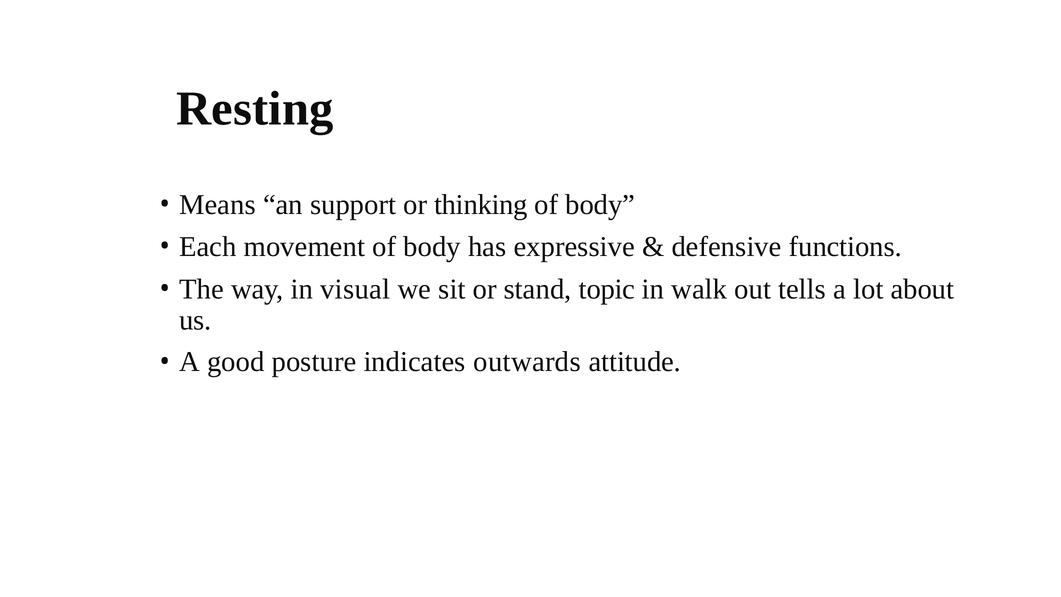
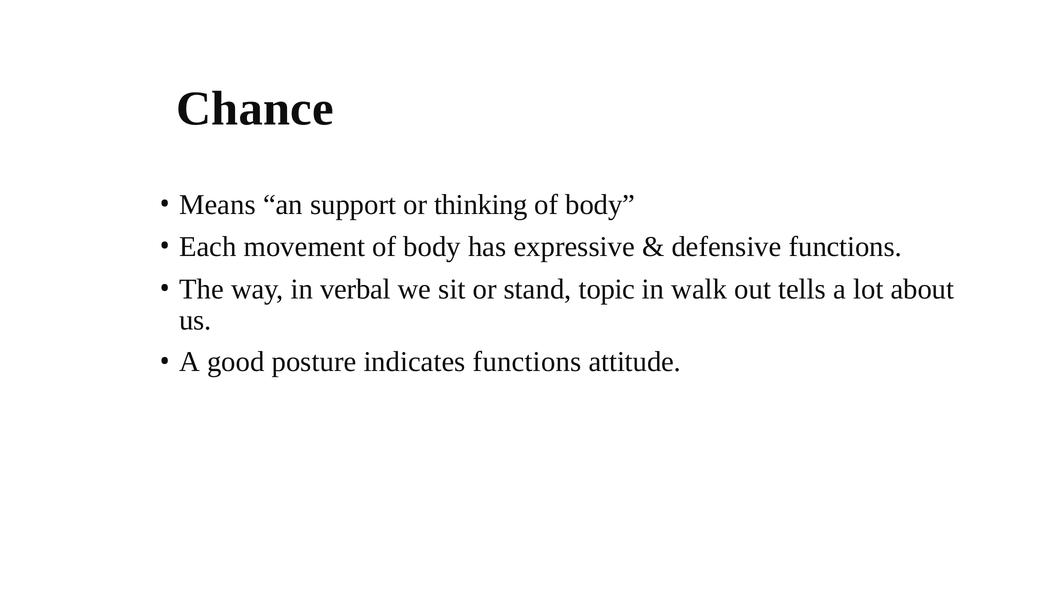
Resting: Resting -> Chance
visual: visual -> verbal
indicates outwards: outwards -> functions
